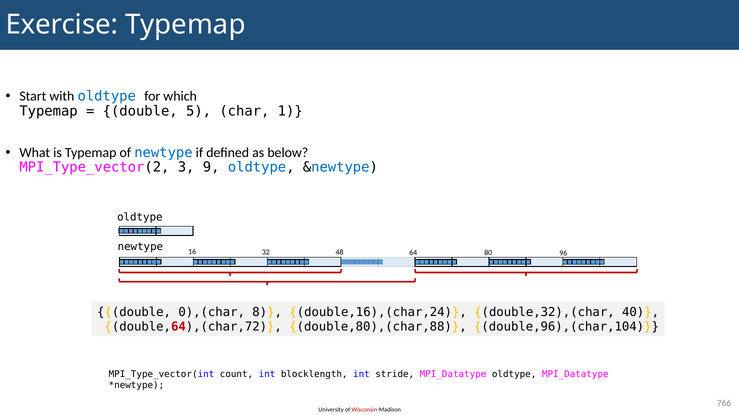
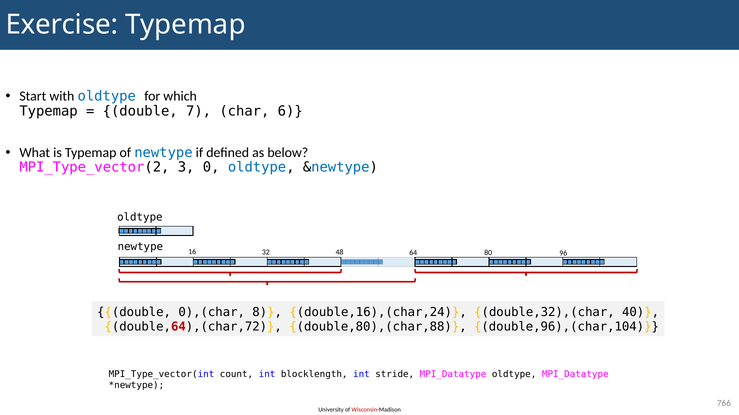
5: 5 -> 7
1: 1 -> 6
9: 9 -> 0
